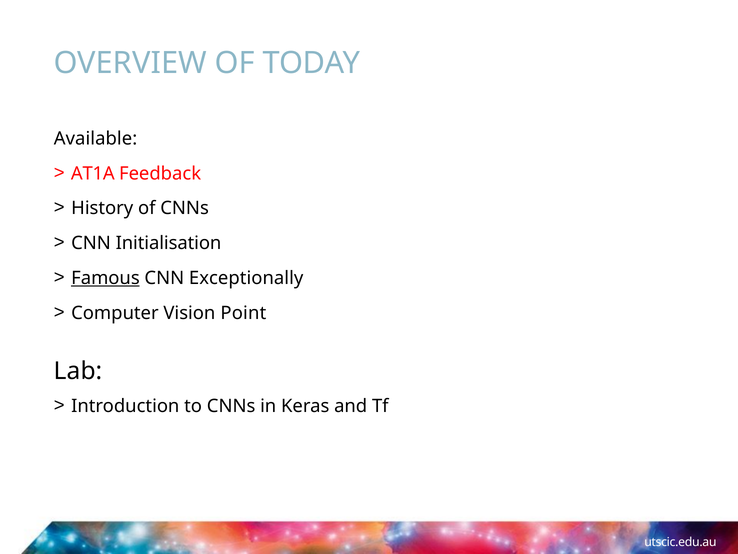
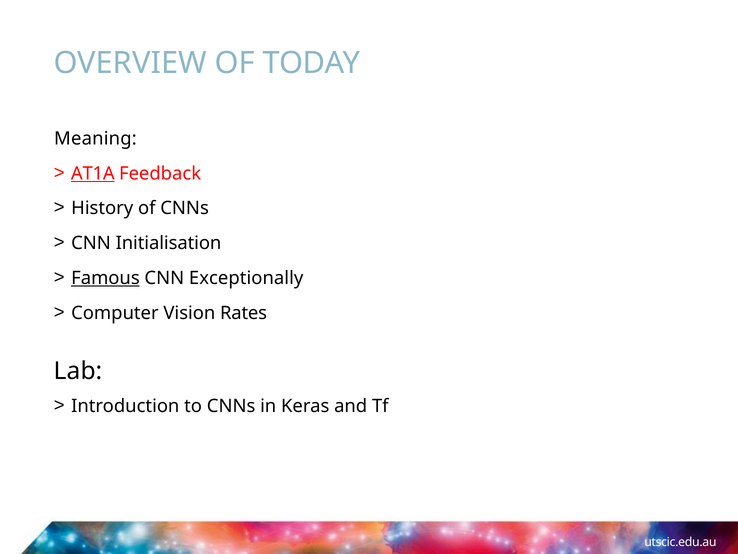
Available: Available -> Meaning
AT1A underline: none -> present
Point: Point -> Rates
